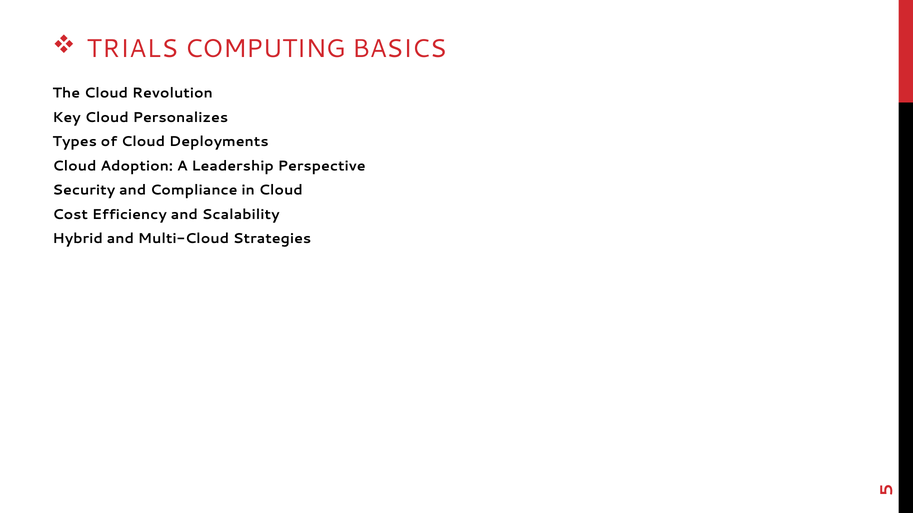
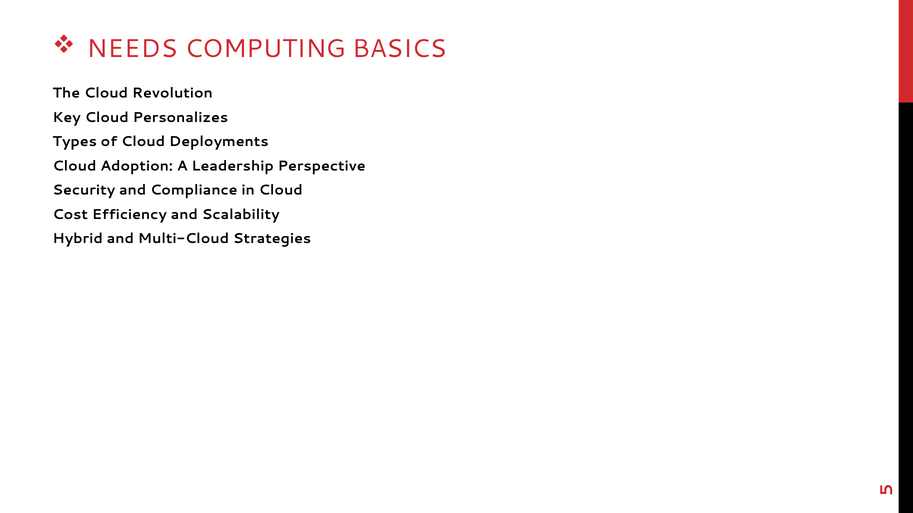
TRIALS: TRIALS -> NEEDS
